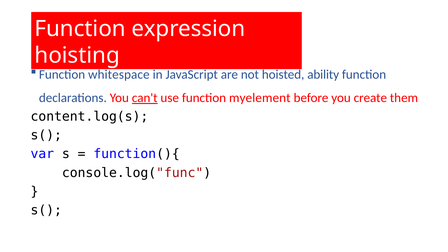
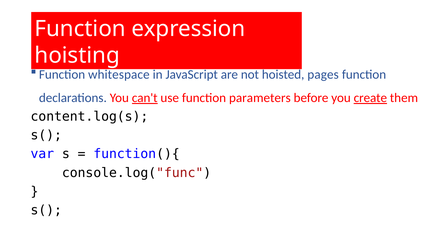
ability: ability -> pages
myelement: myelement -> parameters
create underline: none -> present
